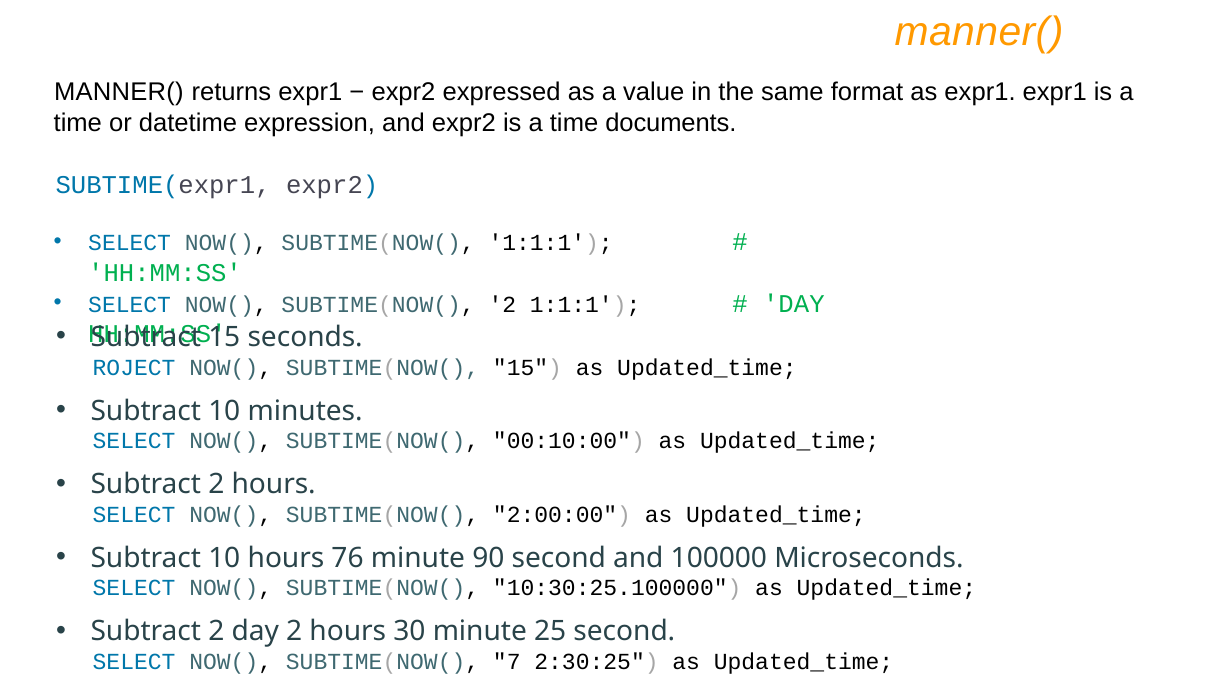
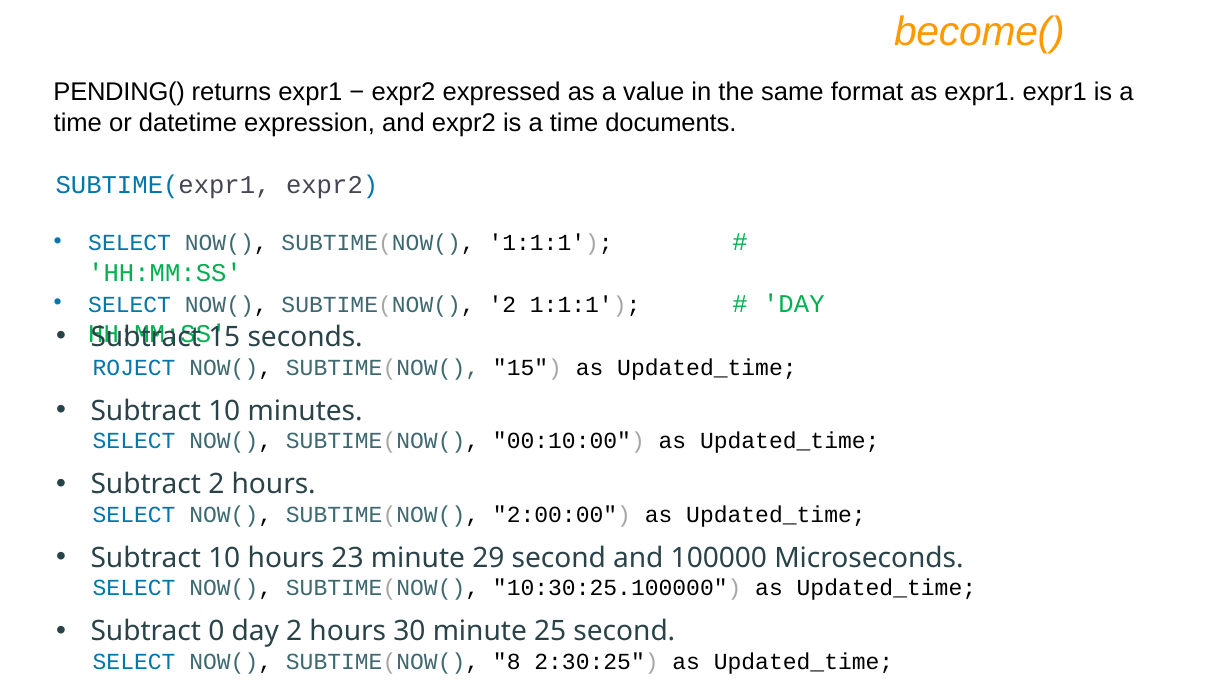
manner( at (979, 32): manner( -> become(
MANNER( at (119, 92): MANNER( -> PENDING(
76: 76 -> 23
90: 90 -> 29
2 at (216, 632): 2 -> 0
7: 7 -> 8
